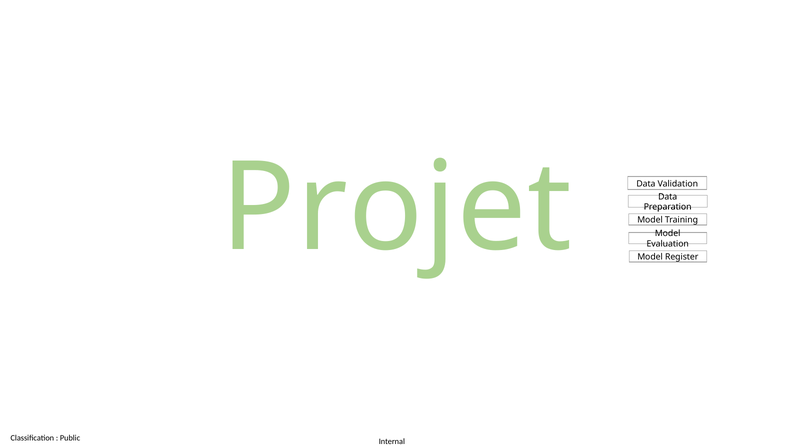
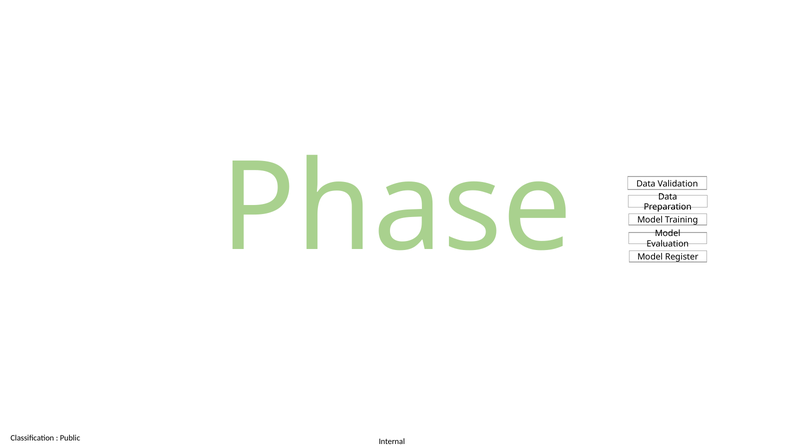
Projet: Projet -> Phase
